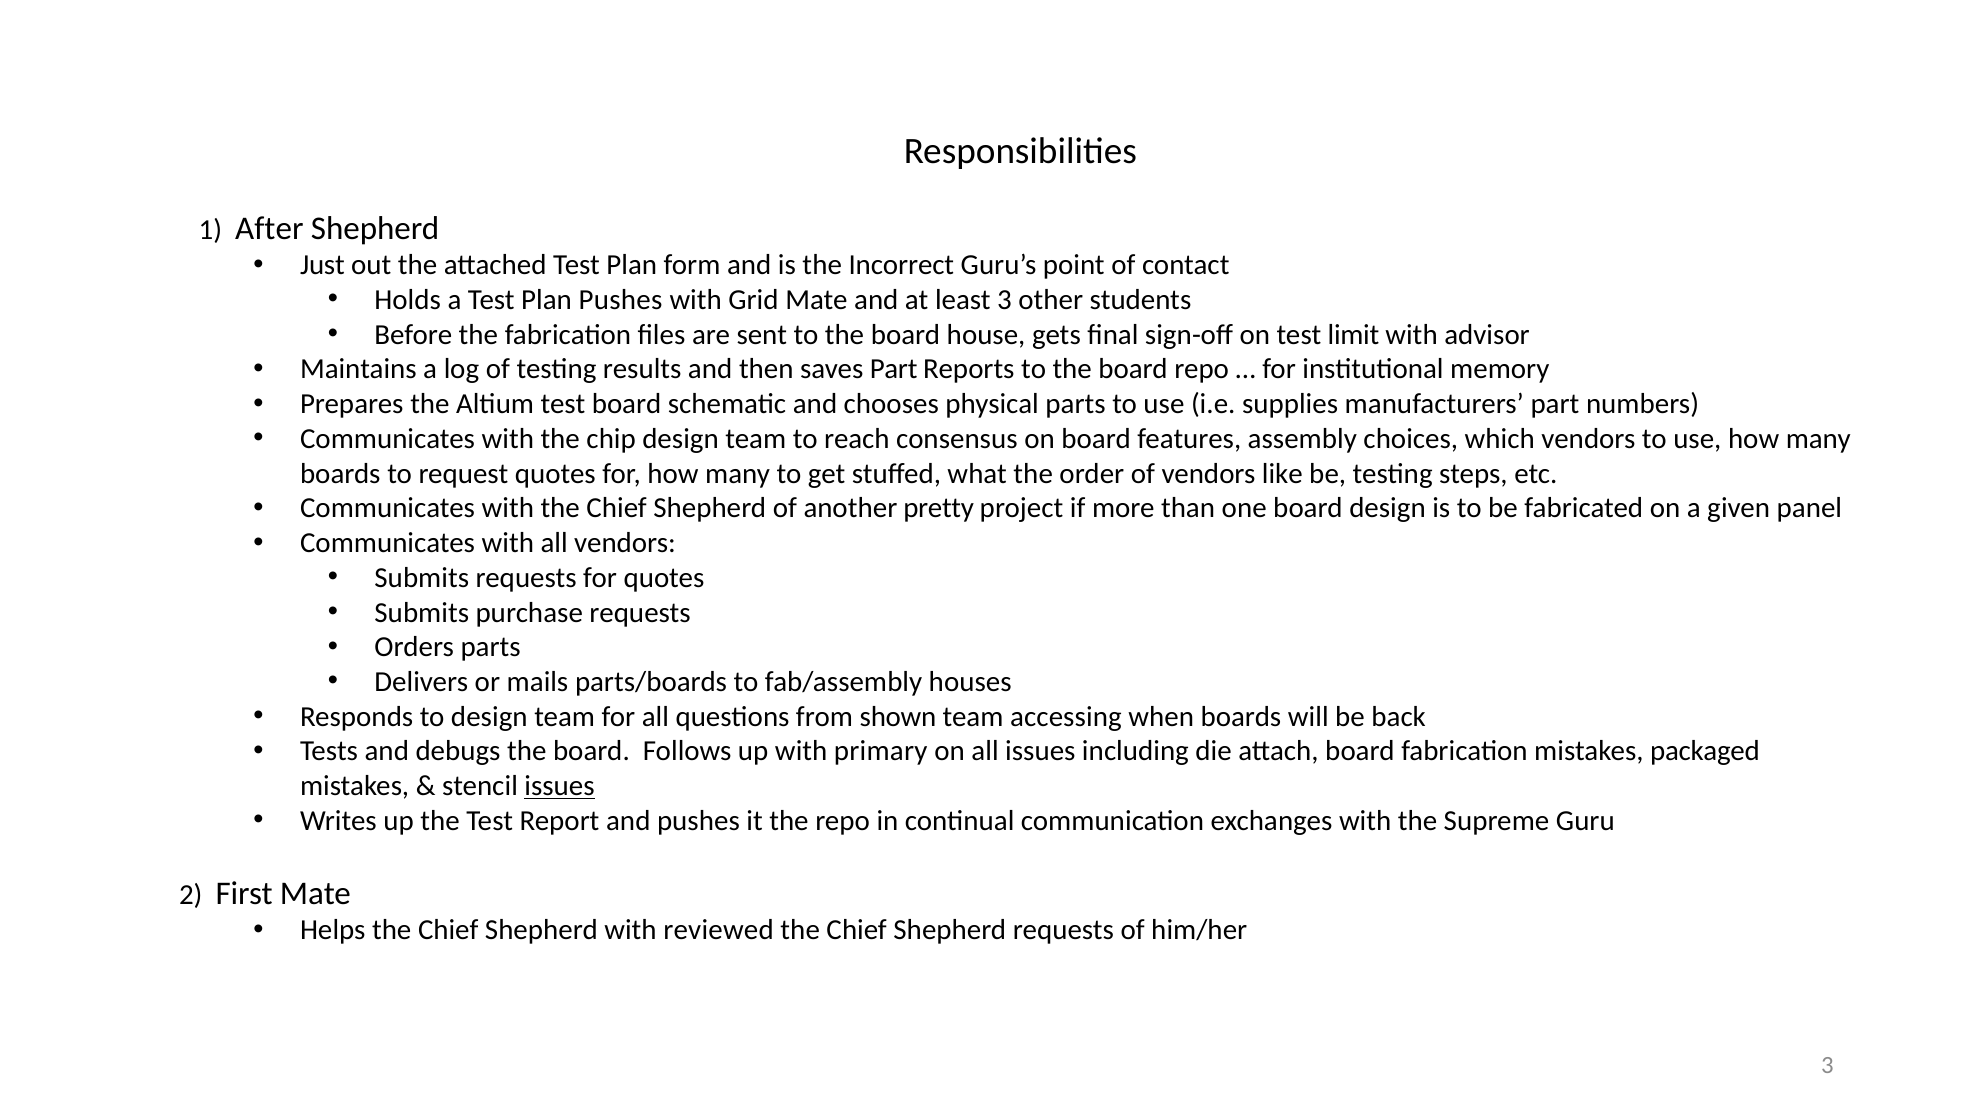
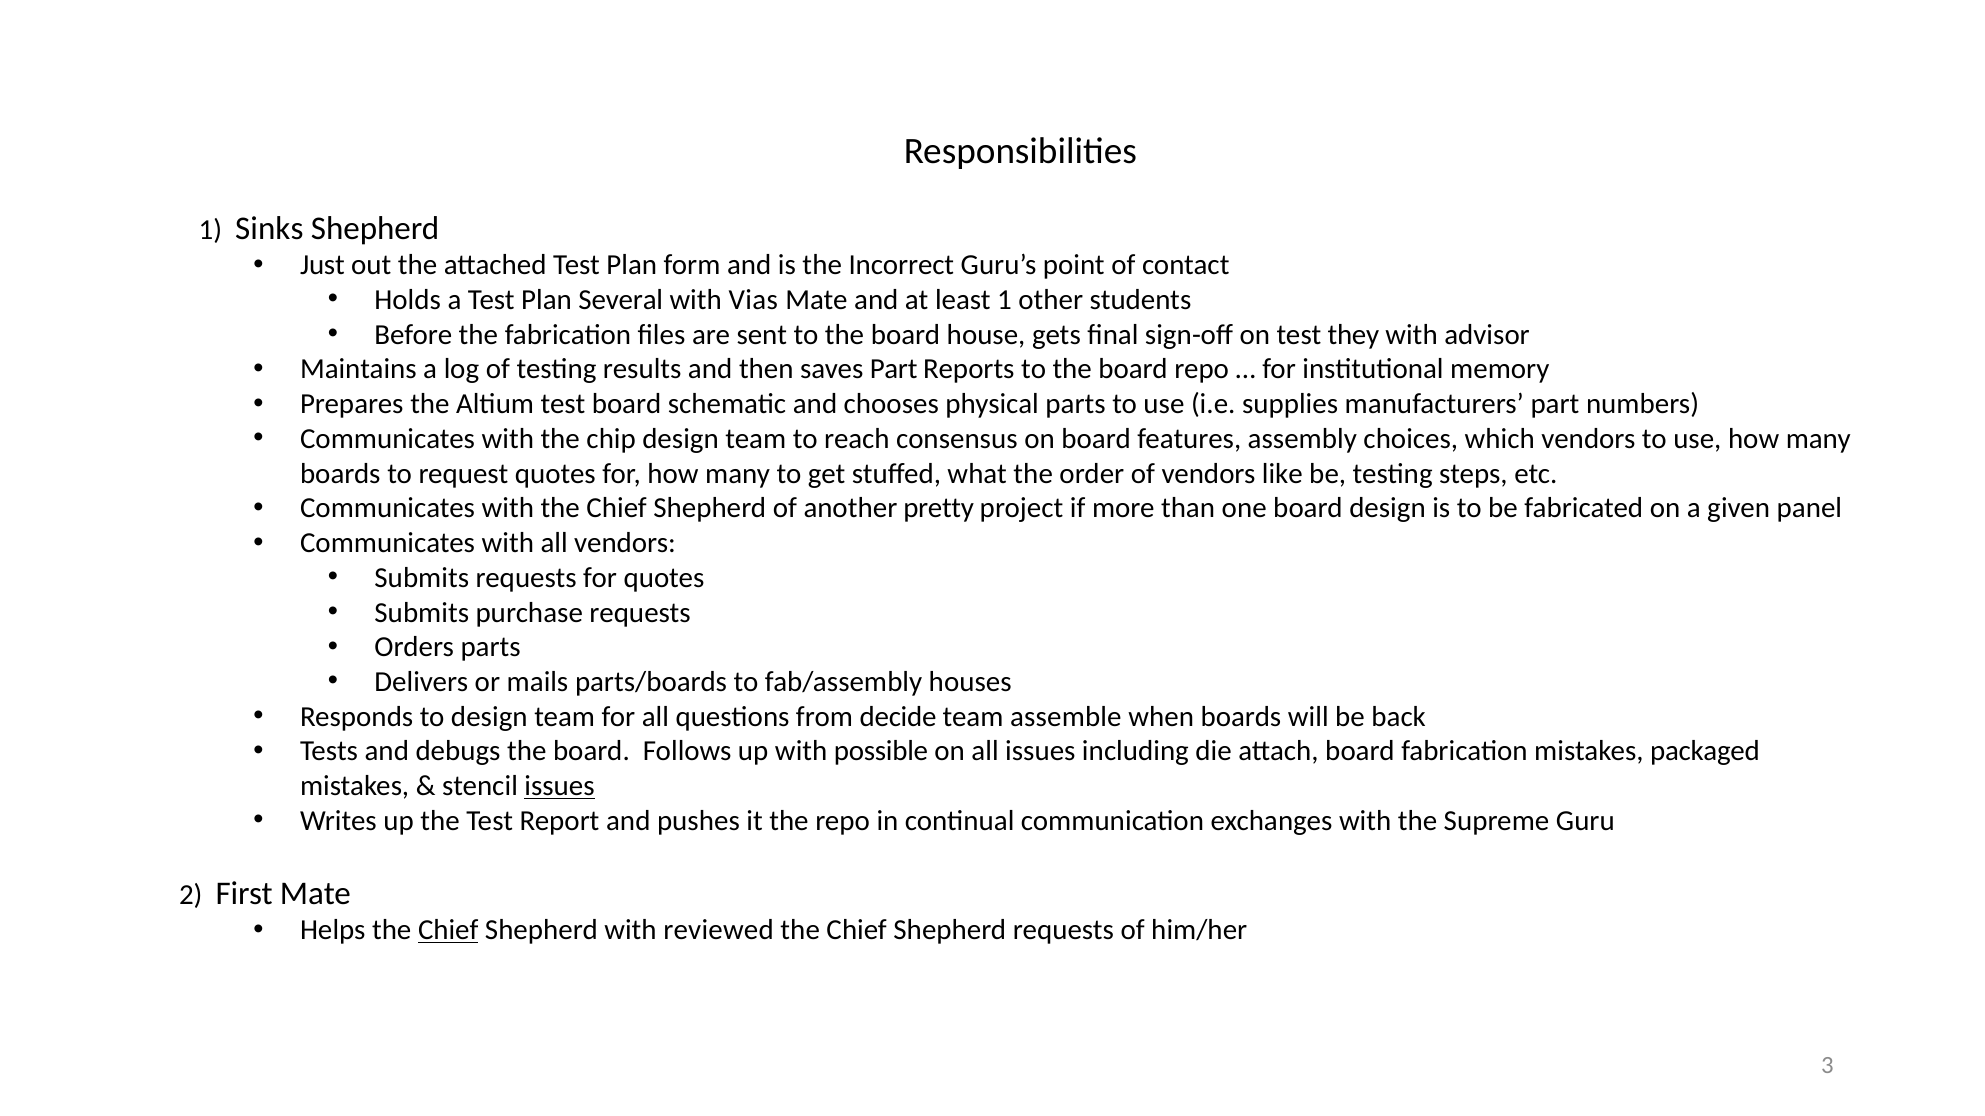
After: After -> Sinks
Plan Pushes: Pushes -> Several
Grid: Grid -> Vias
least 3: 3 -> 1
limit: limit -> they
shown: shown -> decide
accessing: accessing -> assemble
primary: primary -> possible
Chief at (448, 931) underline: none -> present
